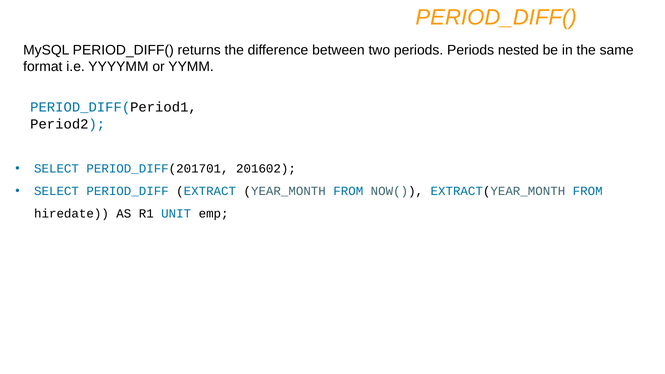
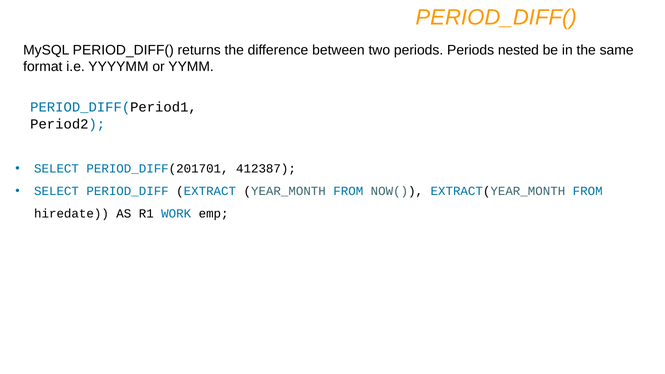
201602: 201602 -> 412387
UNIT: UNIT -> WORK
